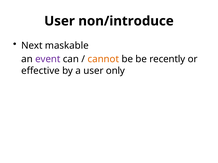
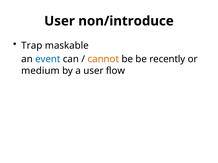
Next: Next -> Trap
event colour: purple -> blue
effective: effective -> medium
only: only -> flow
